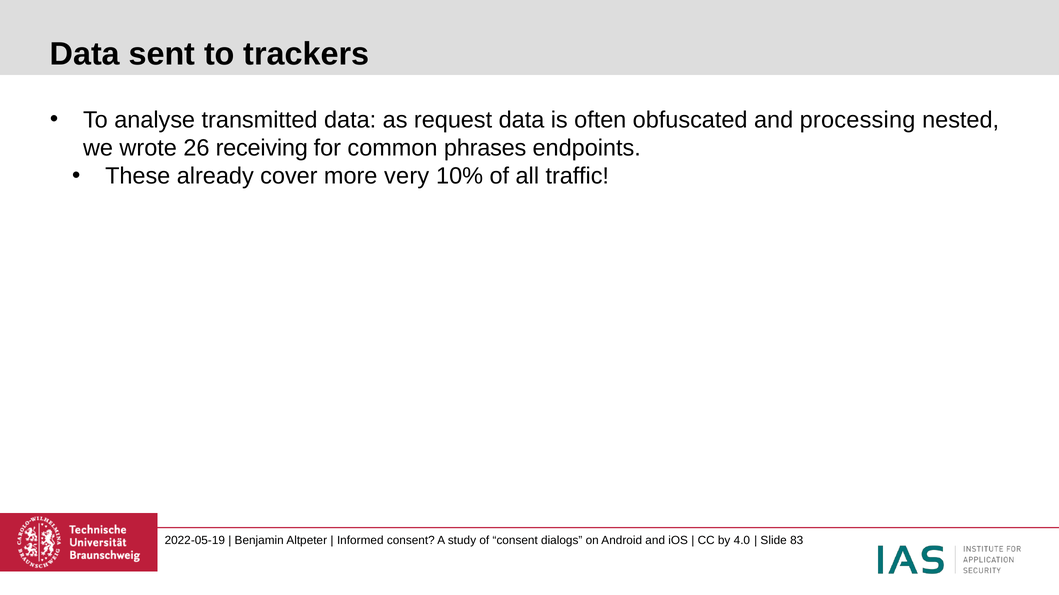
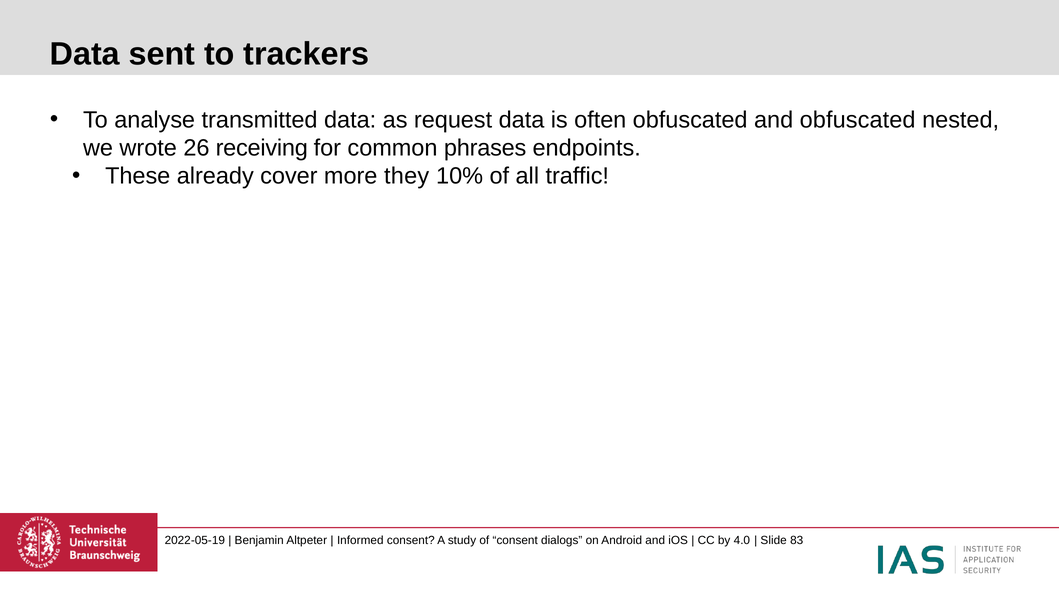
and processing: processing -> obfuscated
very: very -> they
